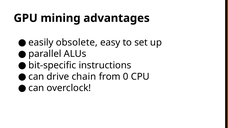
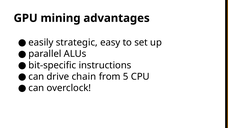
obsolete: obsolete -> strategic
0: 0 -> 5
